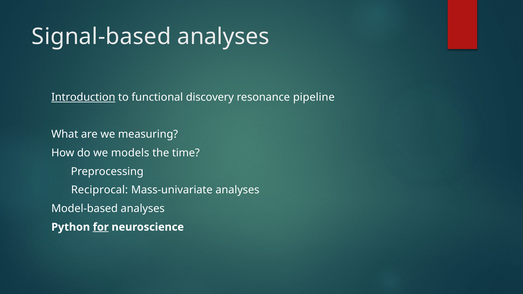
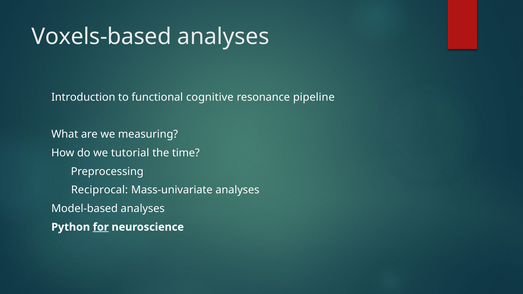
Signal-based: Signal-based -> Voxels-based
Introduction underline: present -> none
discovery: discovery -> cognitive
models: models -> tutorial
